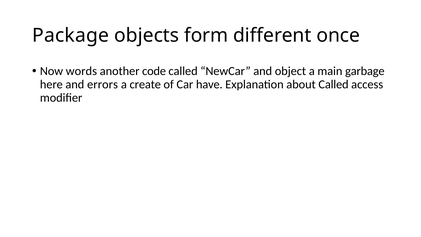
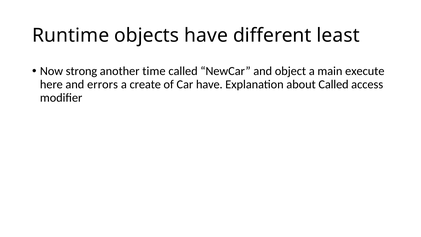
Package: Package -> Runtime
objects form: form -> have
once: once -> least
words: words -> strong
code: code -> time
garbage: garbage -> execute
